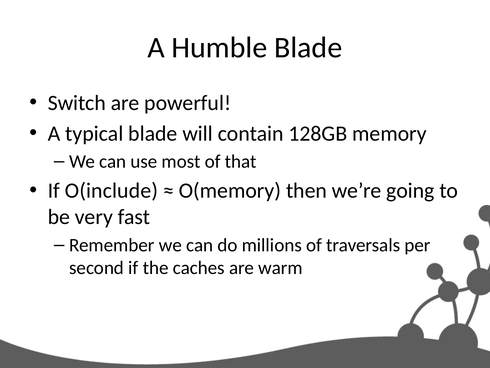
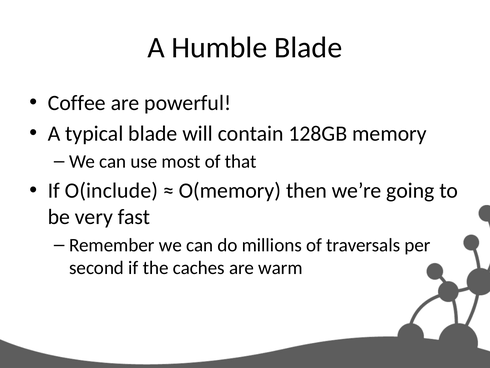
Switch: Switch -> Coffee
